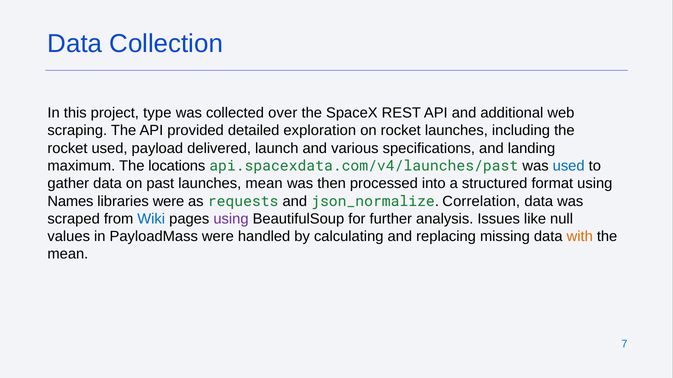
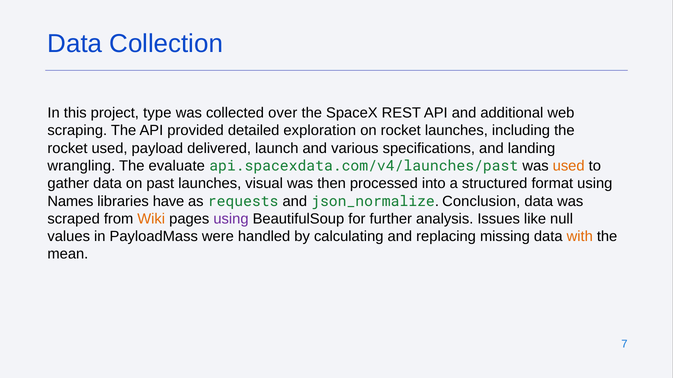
maximum: maximum -> wrangling
locations: locations -> evaluate
used at (569, 166) colour: blue -> orange
launches mean: mean -> visual
libraries were: were -> have
Correlation: Correlation -> Conclusion
Wiki colour: blue -> orange
